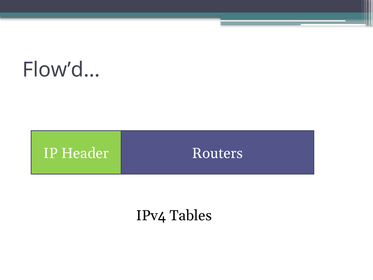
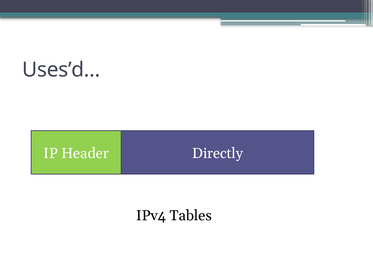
Flow’d…: Flow’d… -> Uses’d…
Routers: Routers -> Directly
